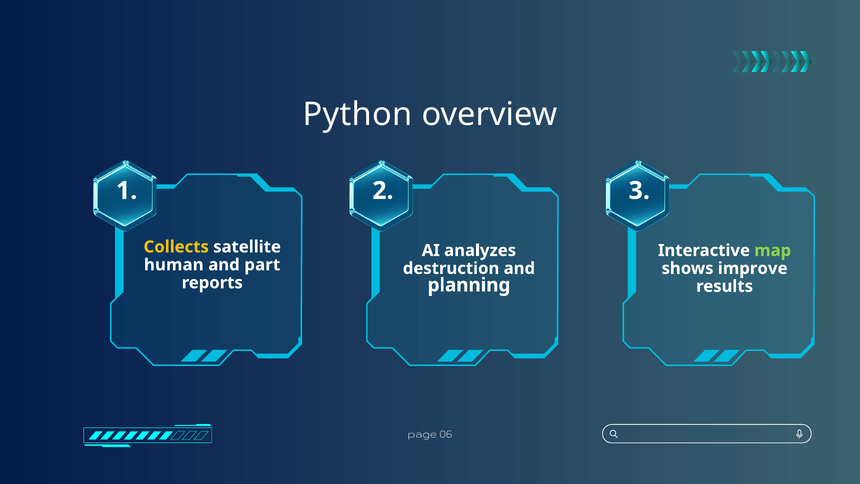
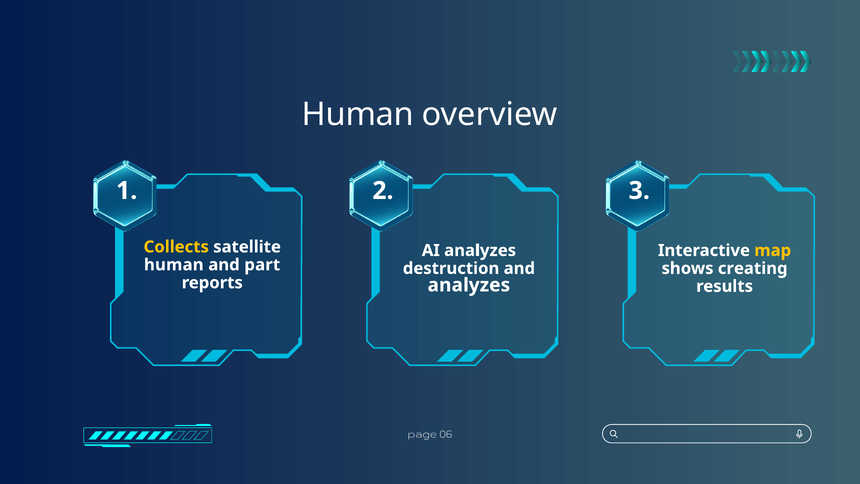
Python at (358, 115): Python -> Human
map colour: light green -> yellow
improve: improve -> creating
planning at (469, 285): planning -> analyzes
